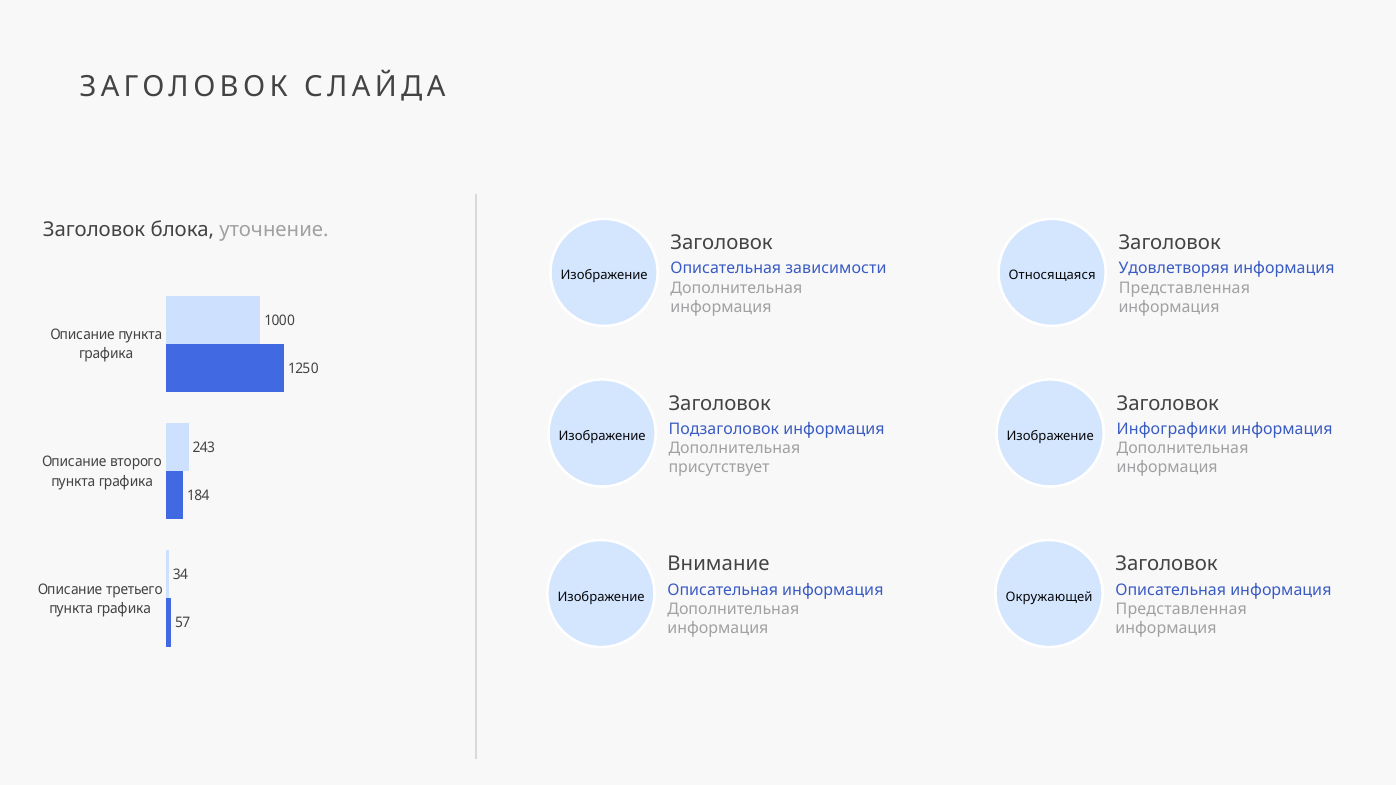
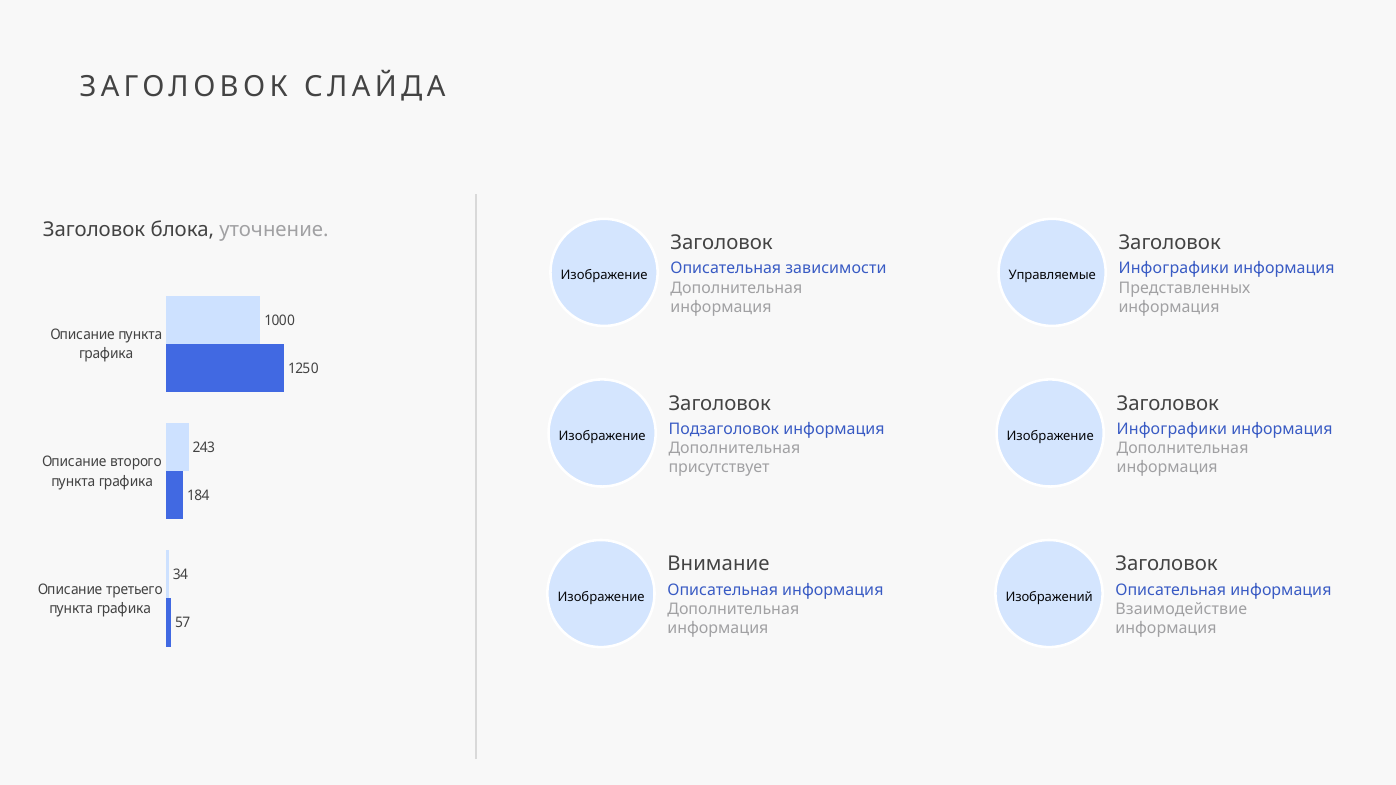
Удовлетворяя at (1174, 269): Удовлетворяя -> Инфографики
Относящаяся: Относящаяся -> Управляемые
Представленная at (1184, 288): Представленная -> Представленных
Окружающей: Окружающей -> Изображений
Представленная at (1181, 609): Представленная -> Взаимодействие
